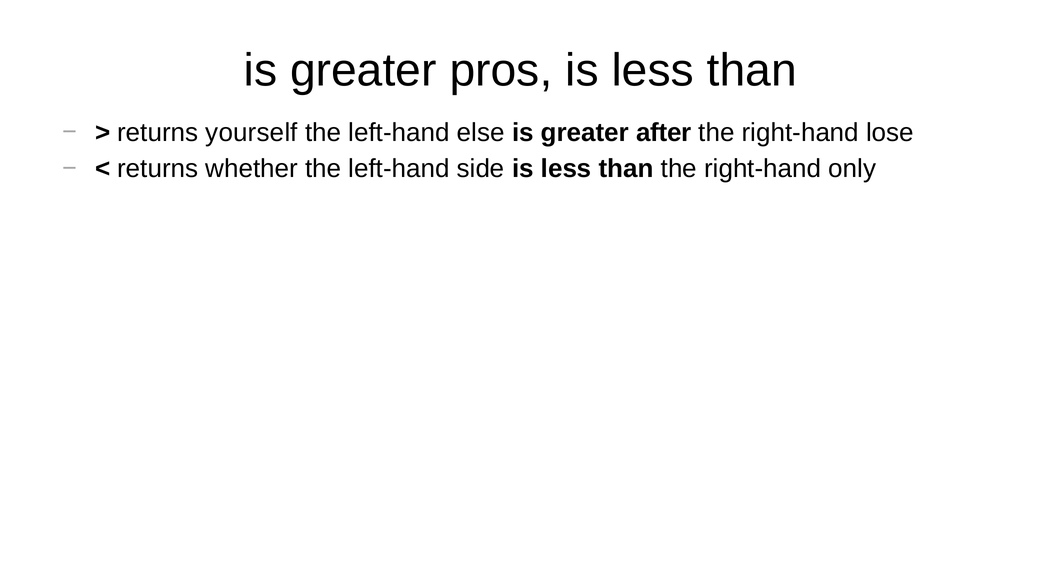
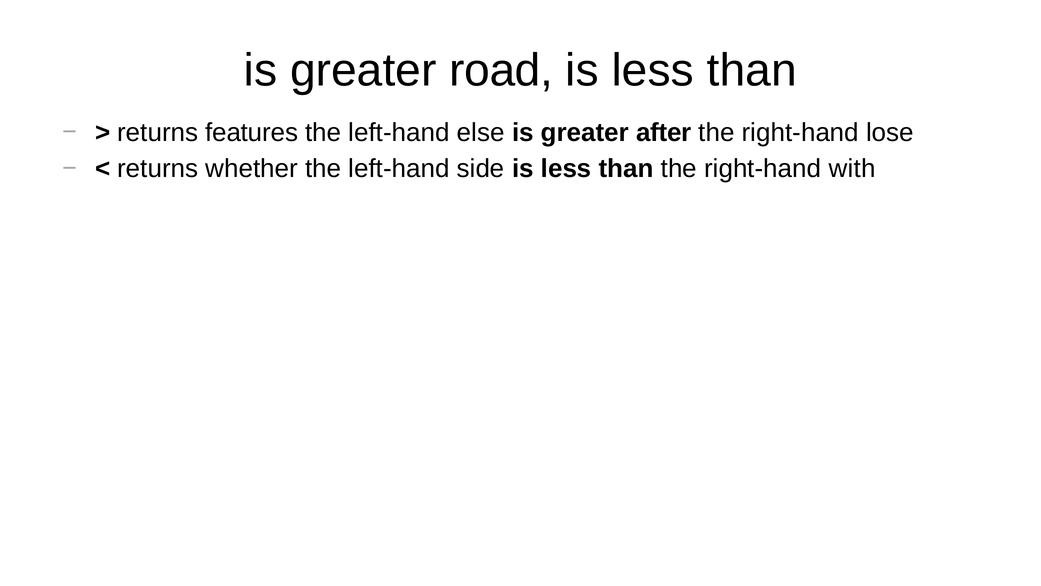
pros: pros -> road
yourself: yourself -> features
only: only -> with
